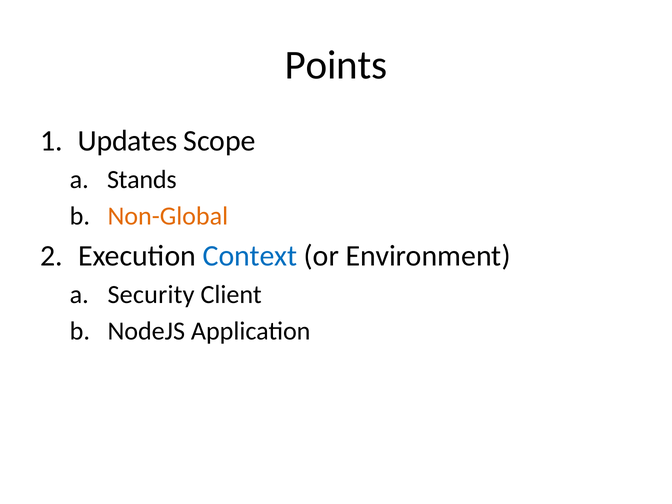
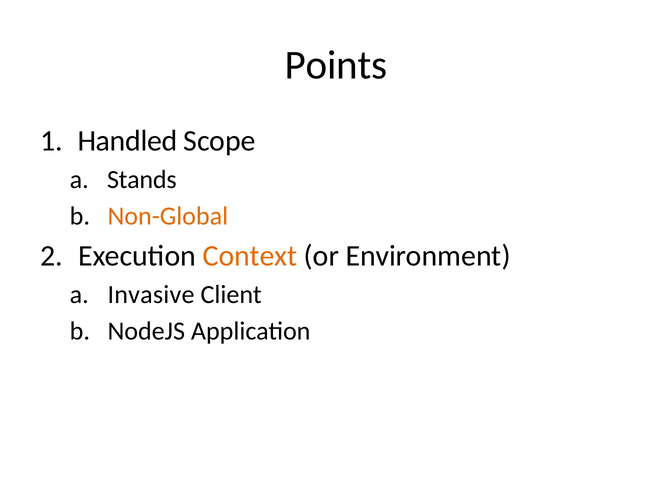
Updates: Updates -> Handled
Context colour: blue -> orange
Security: Security -> Invasive
